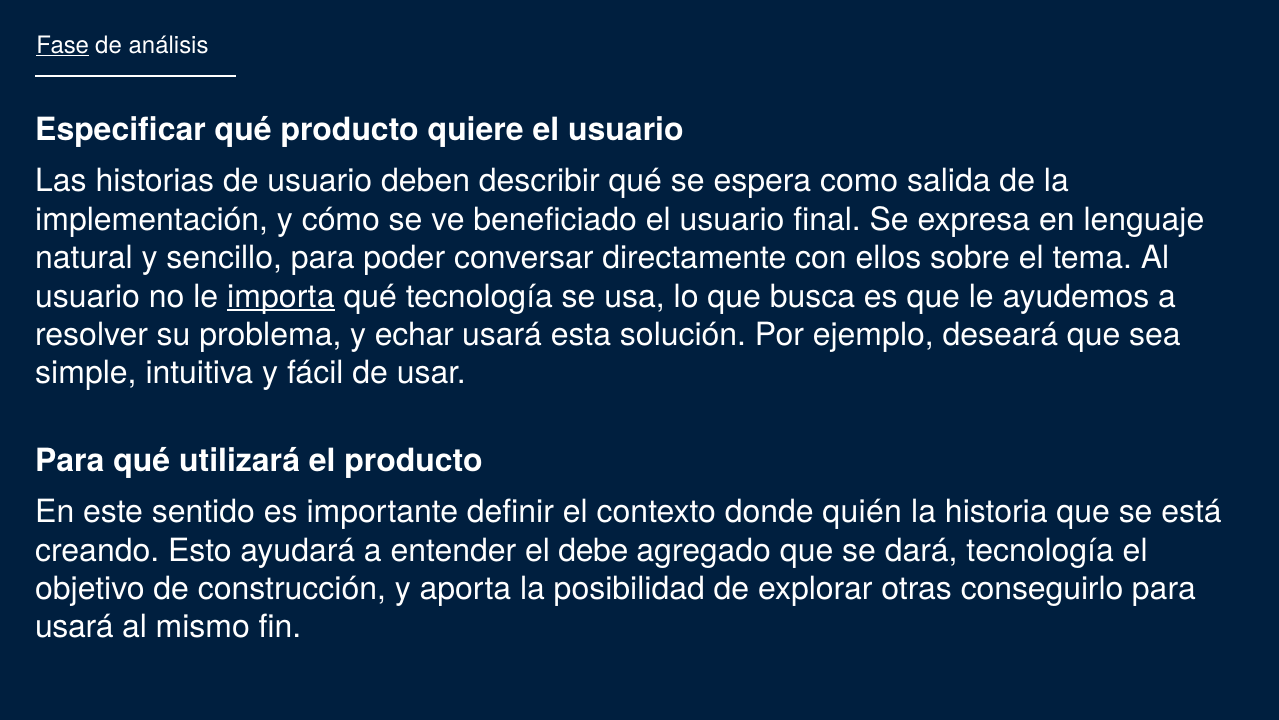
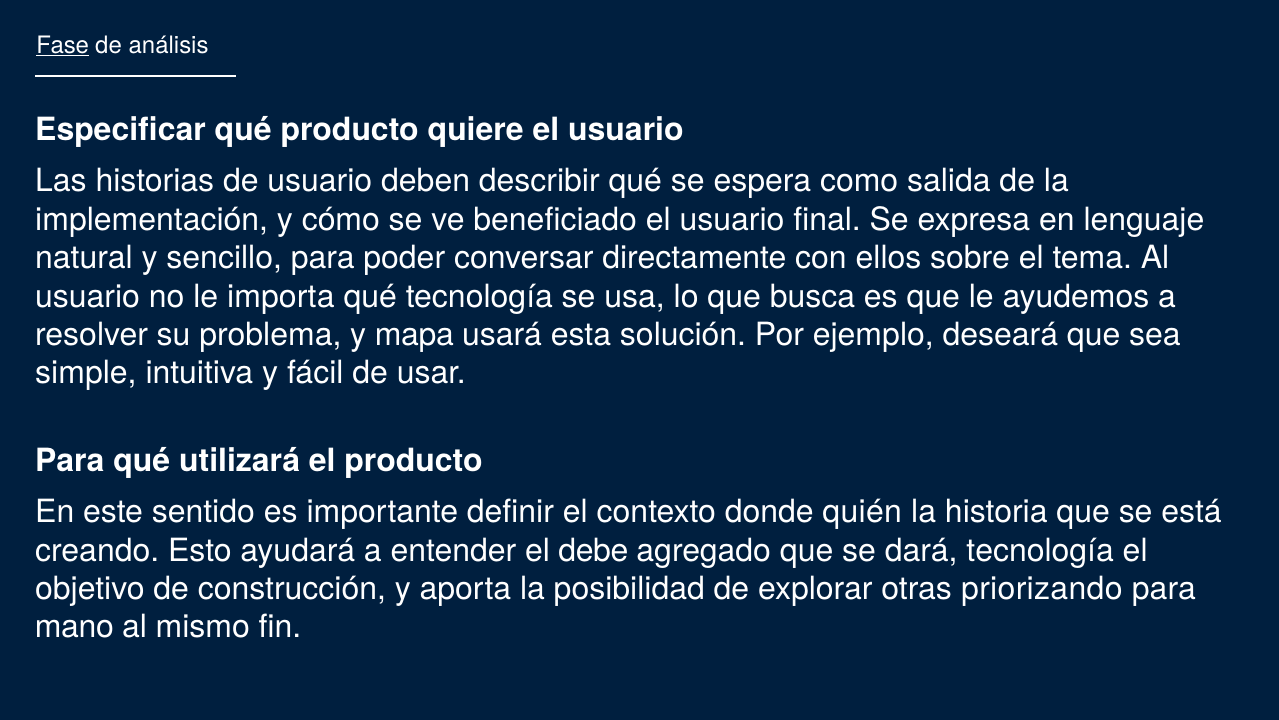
importa underline: present -> none
echar: echar -> mapa
conseguirlo: conseguirlo -> priorizando
usará at (74, 627): usará -> mano
